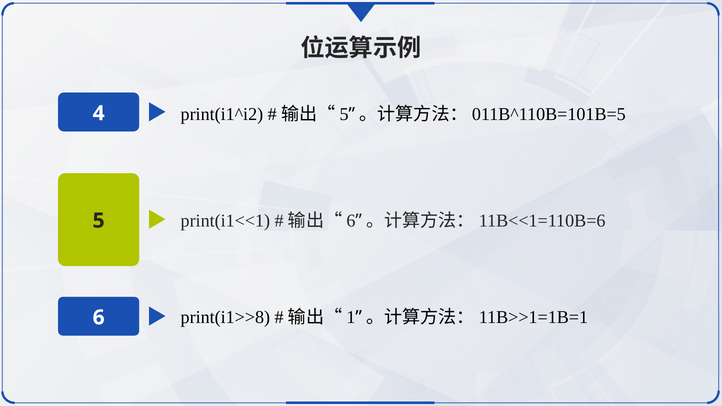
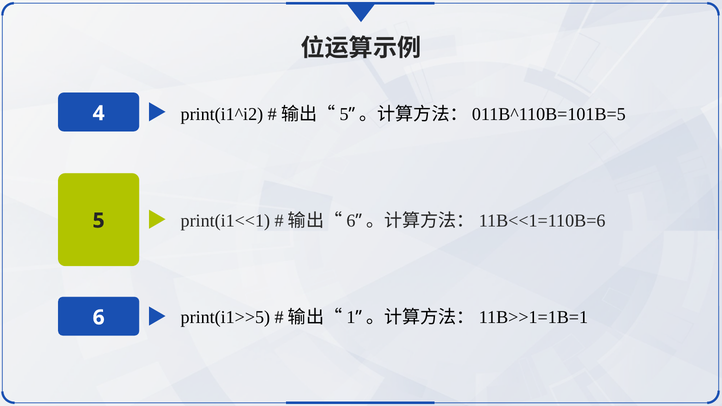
print(i1>>8: print(i1>>8 -> print(i1>>5
